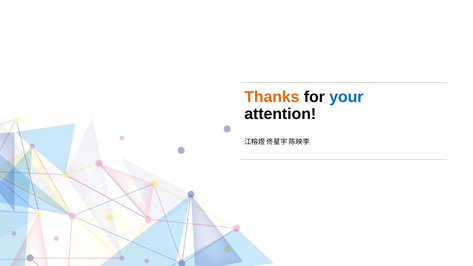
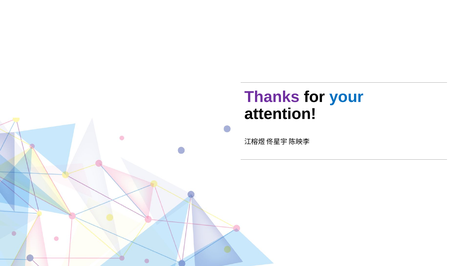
Thanks colour: orange -> purple
